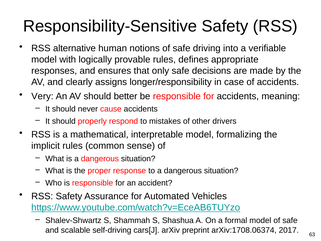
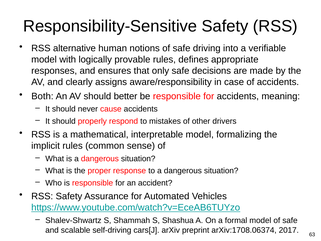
longer/responsibility: longer/responsibility -> aware/responsibility
Very: Very -> Both
